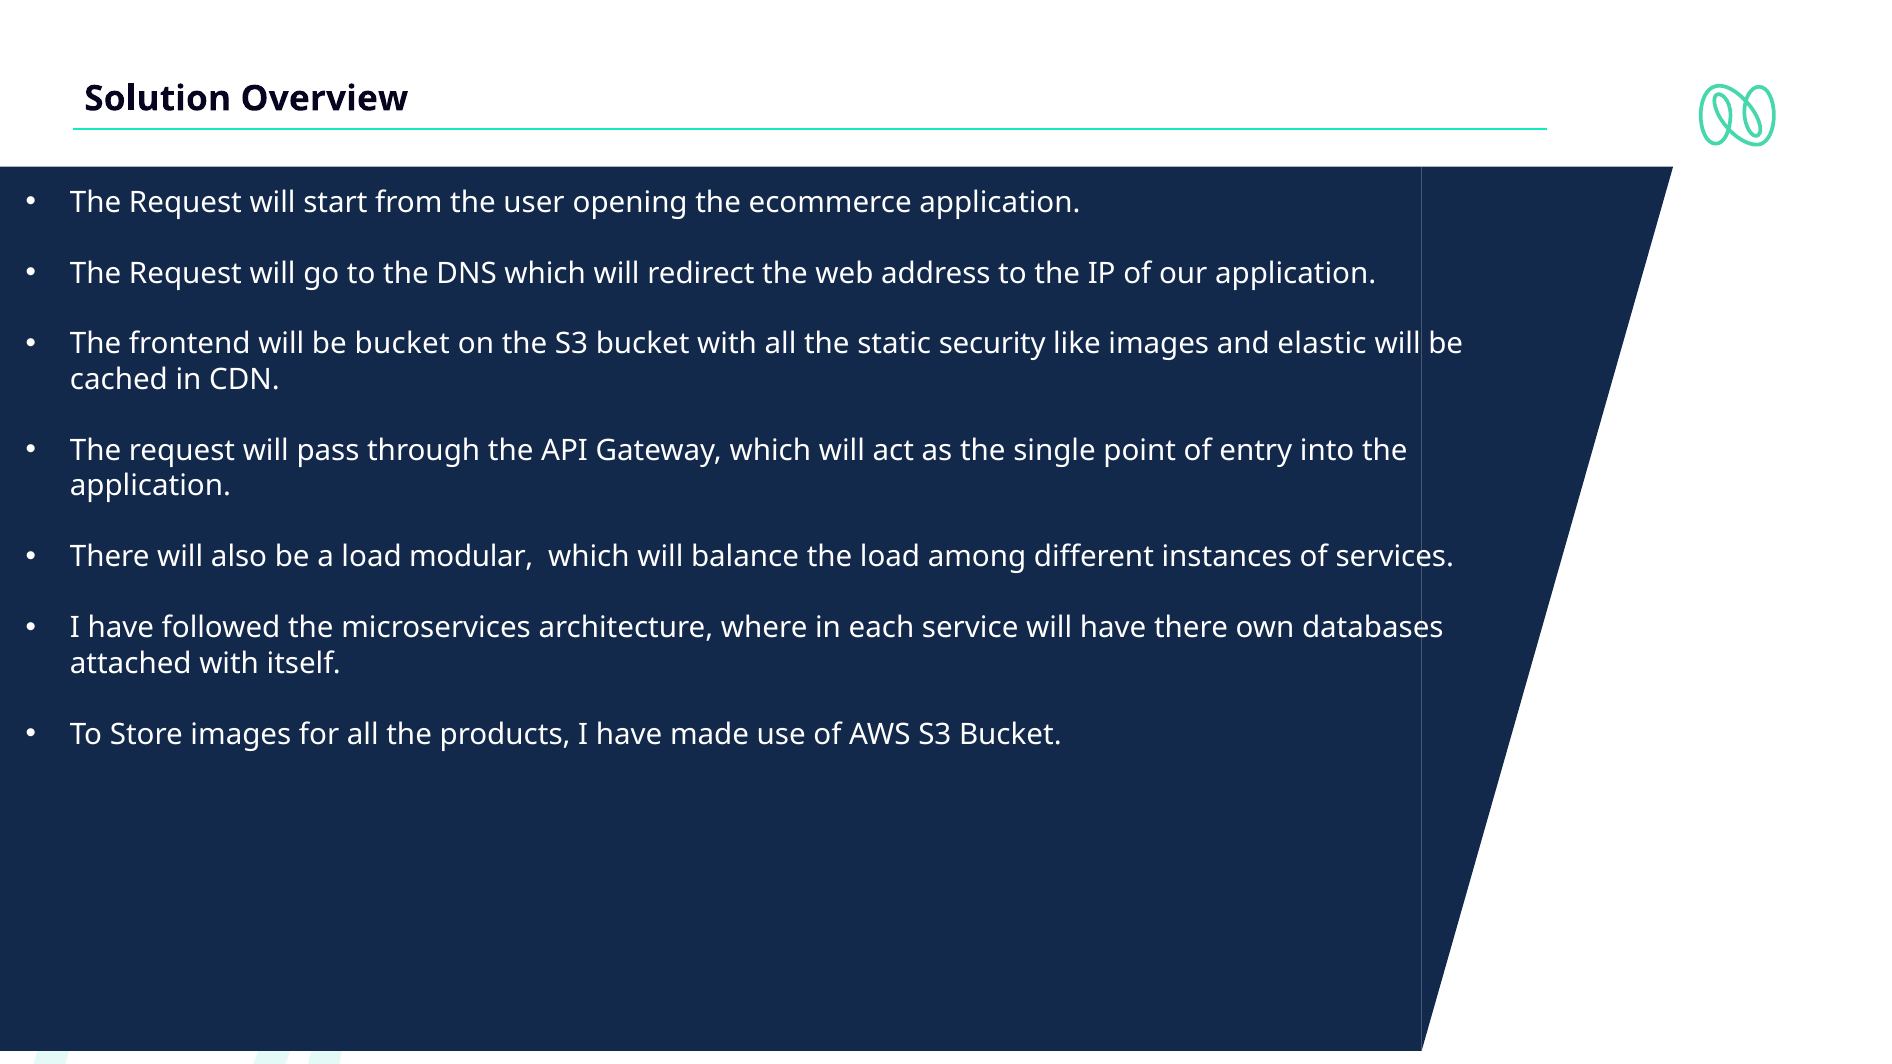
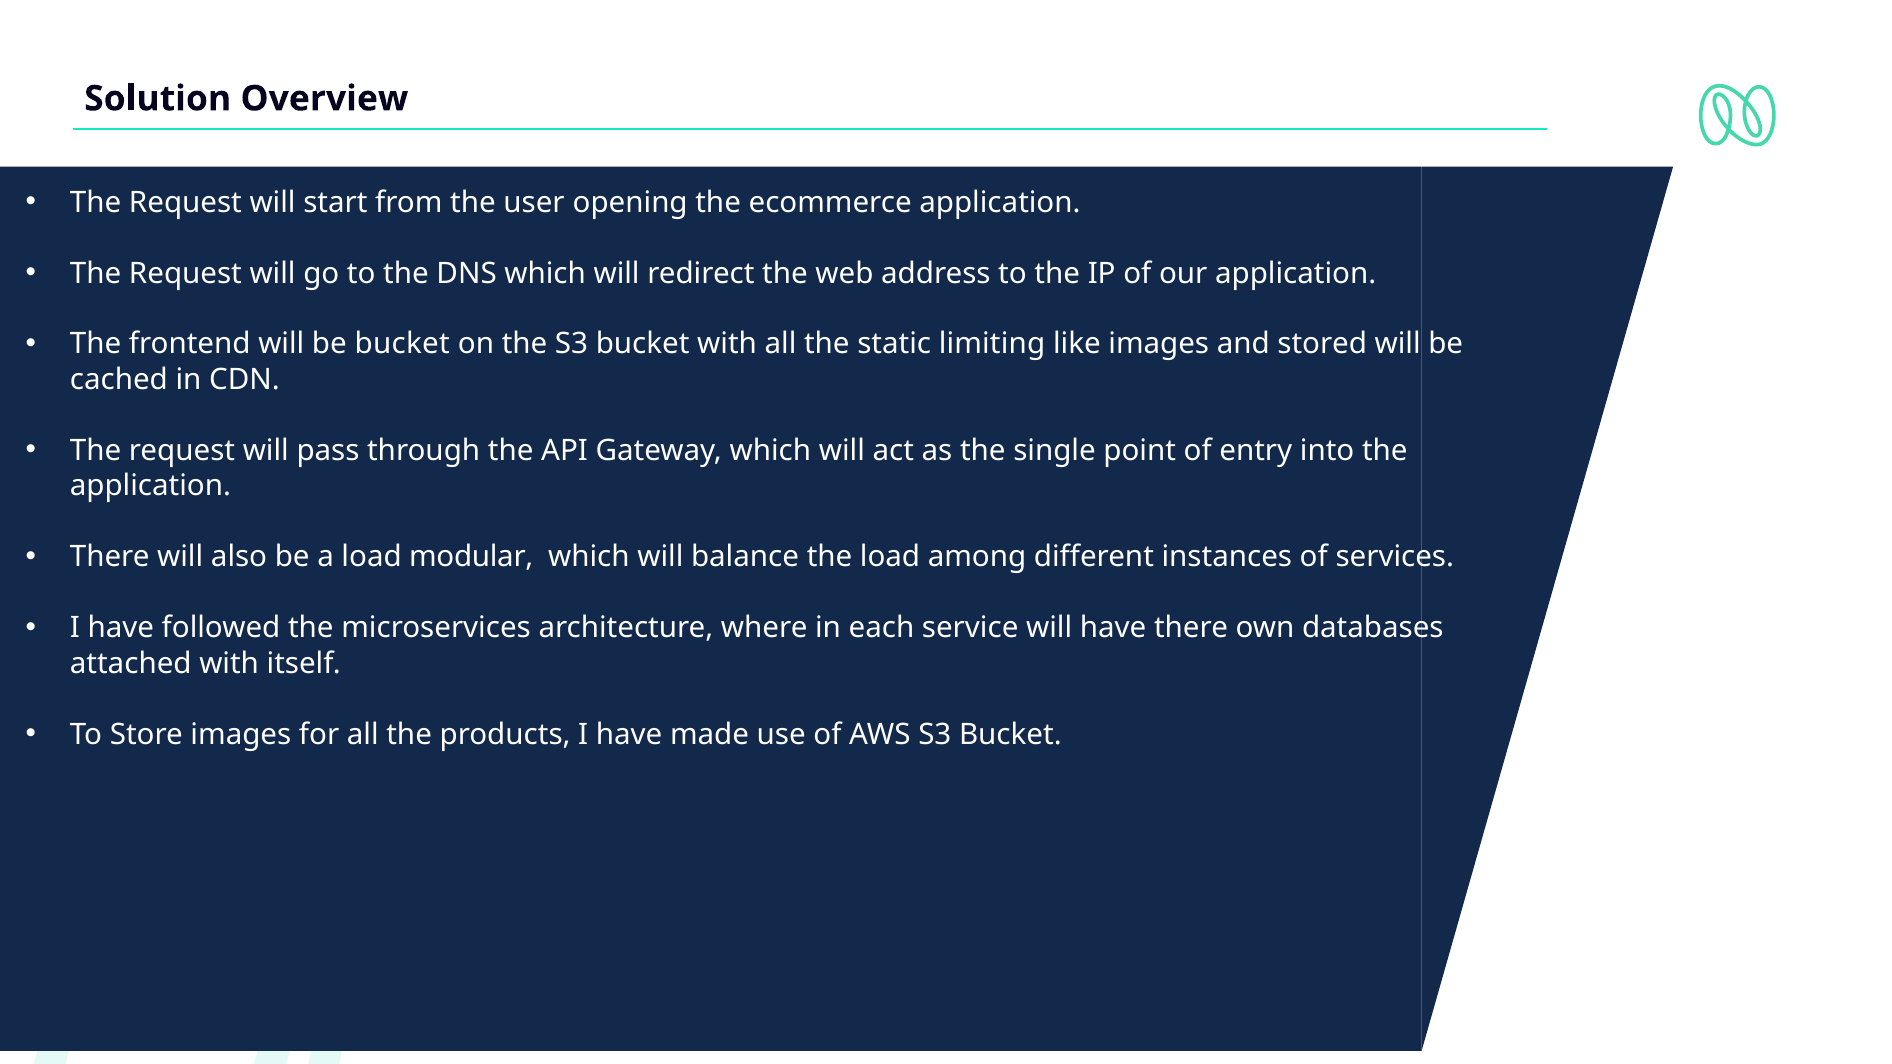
security: security -> limiting
elastic: elastic -> stored
